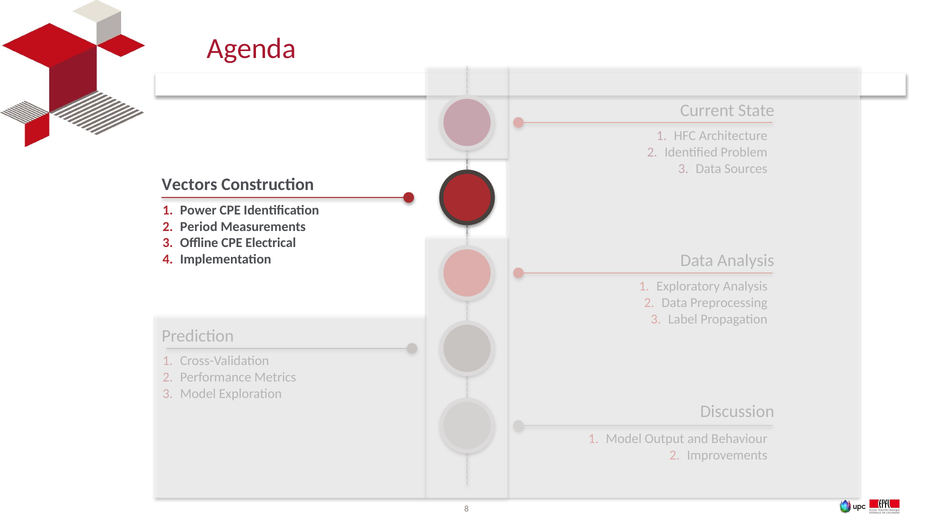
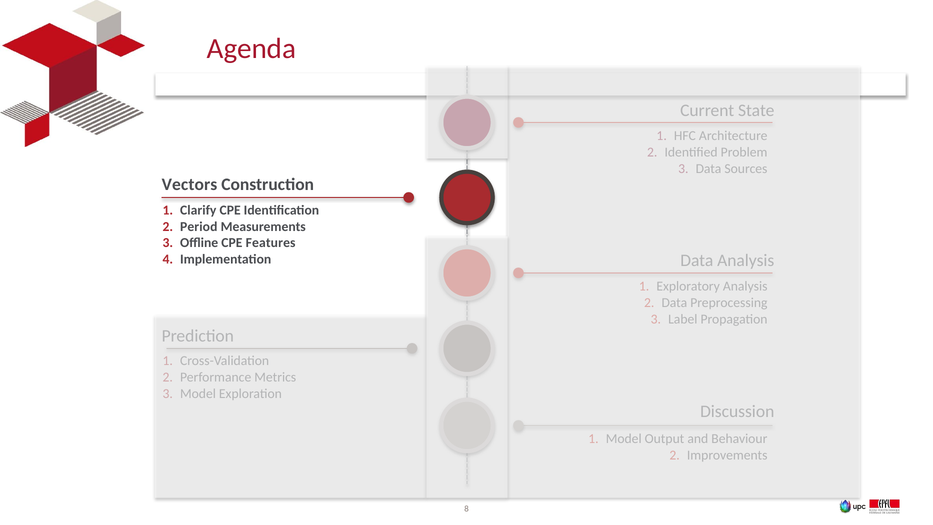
Power: Power -> Clarify
Electrical: Electrical -> Features
